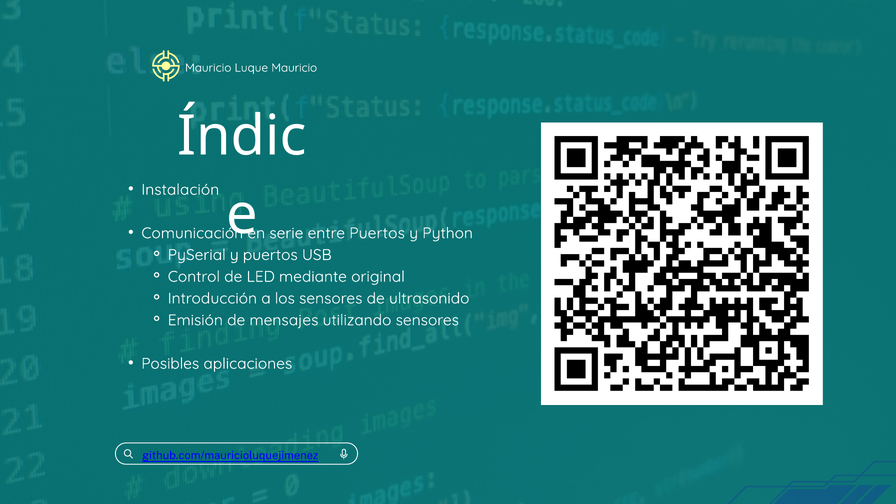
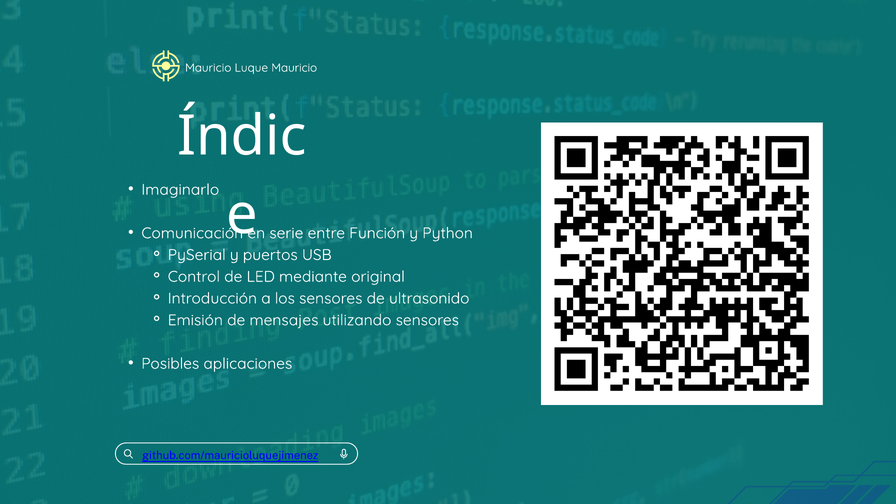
Instalación: Instalación -> Imaginarlo
entre Puertos: Puertos -> Función
